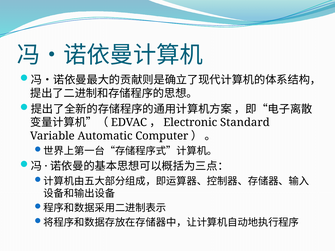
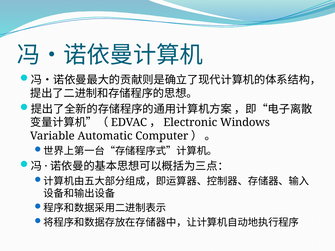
Standard: Standard -> Windows
